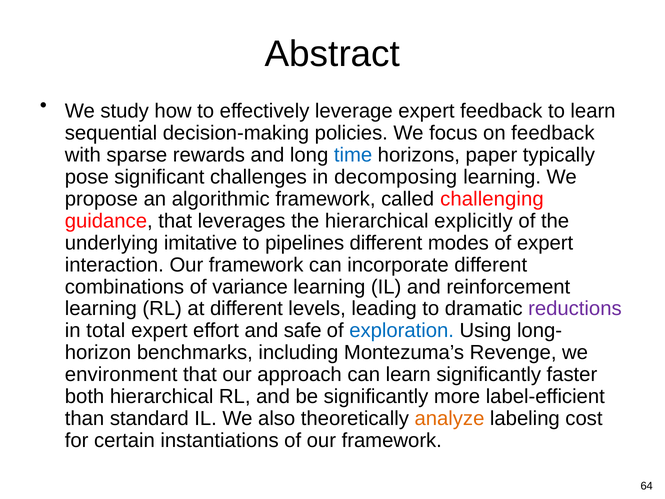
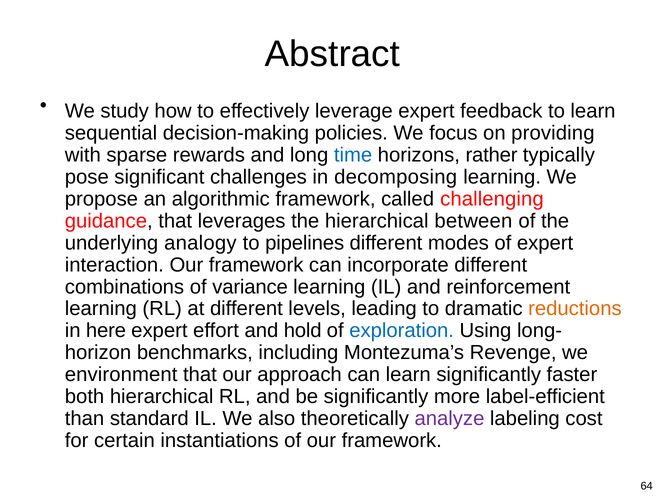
on feedback: feedback -> providing
paper: paper -> rather
explicitly: explicitly -> between
imitative: imitative -> analogy
reductions colour: purple -> orange
total: total -> here
safe: safe -> hold
analyze colour: orange -> purple
